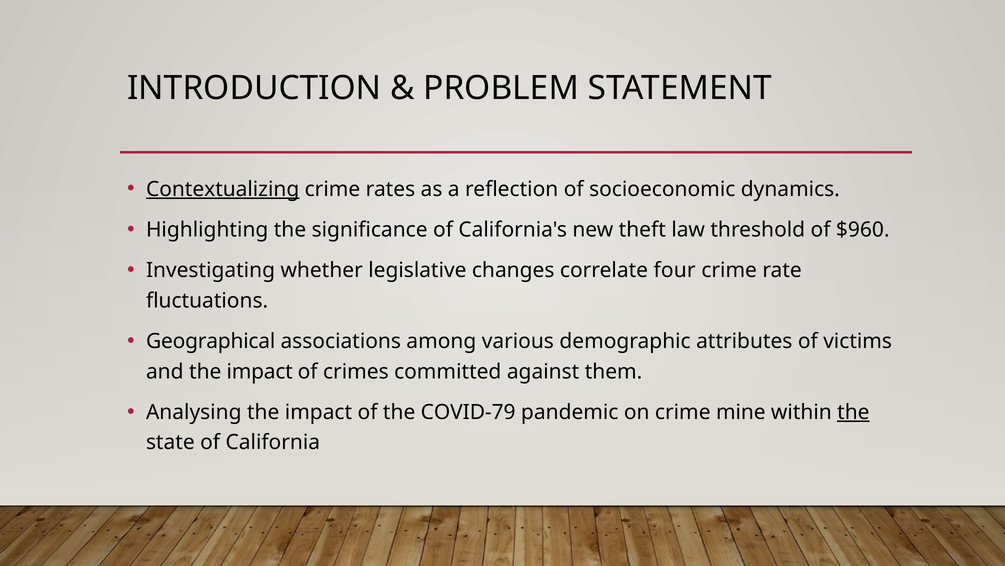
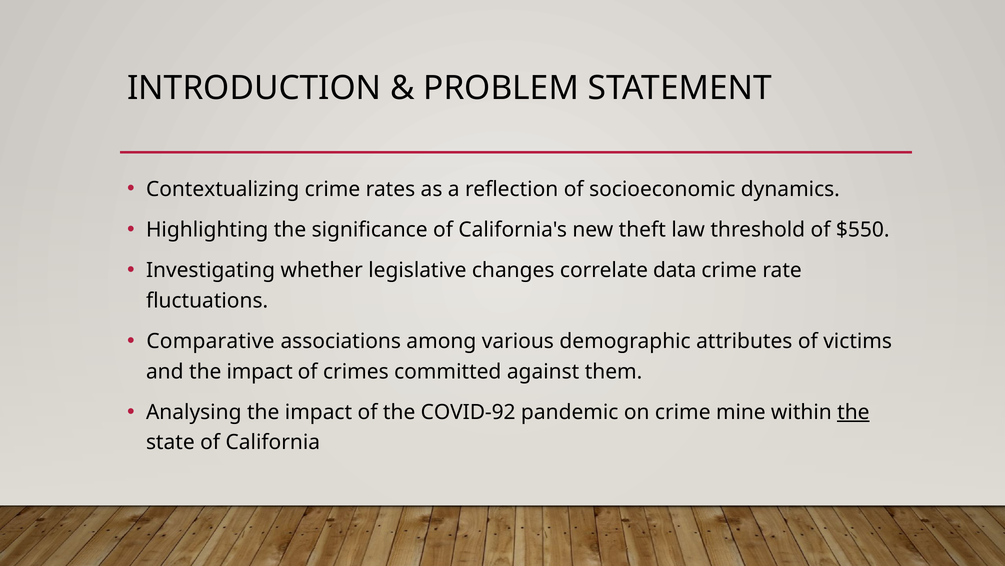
Contextualizing underline: present -> none
$960: $960 -> $550
four: four -> data
Geographical: Geographical -> Comparative
COVID-79: COVID-79 -> COVID-92
